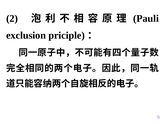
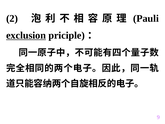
exclusion underline: none -> present
